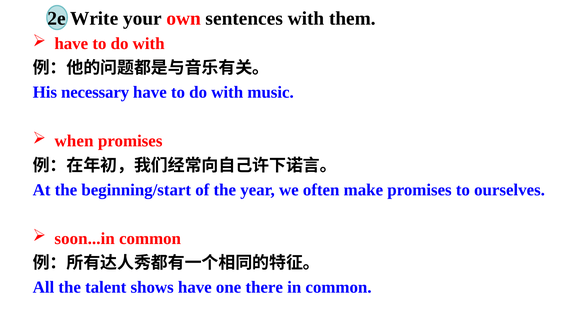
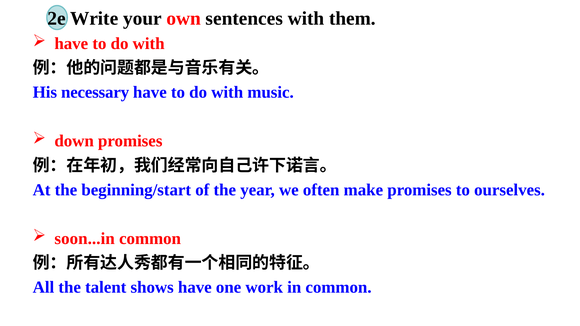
when: when -> down
there: there -> work
